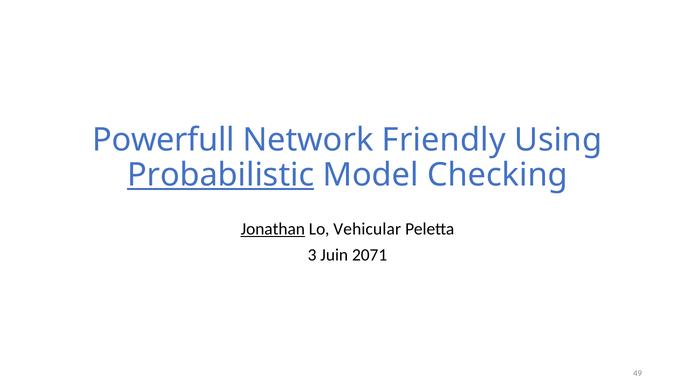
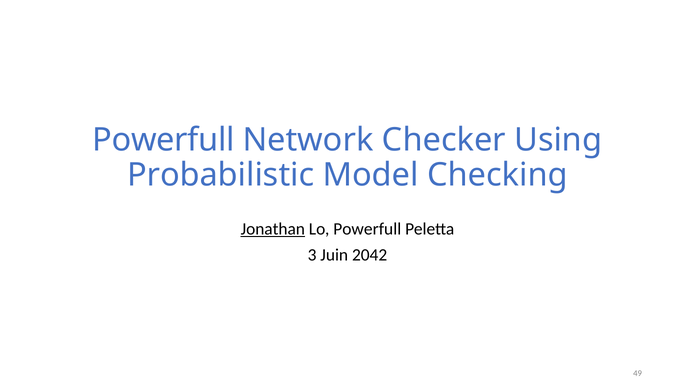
Friendly: Friendly -> Checker
Probabilistic underline: present -> none
Lo Vehicular: Vehicular -> Powerfull
2071: 2071 -> 2042
